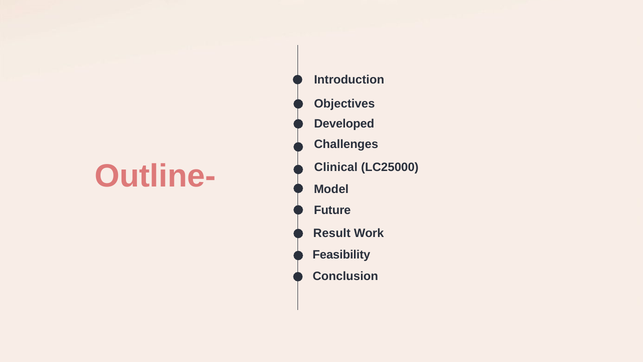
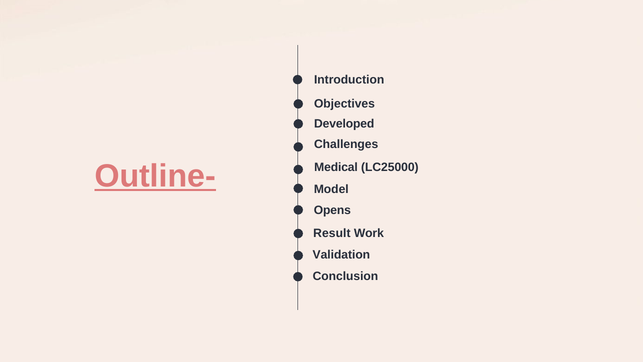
Outline- underline: none -> present
Clinical: Clinical -> Medical
Future: Future -> Opens
Feasibility: Feasibility -> Validation
